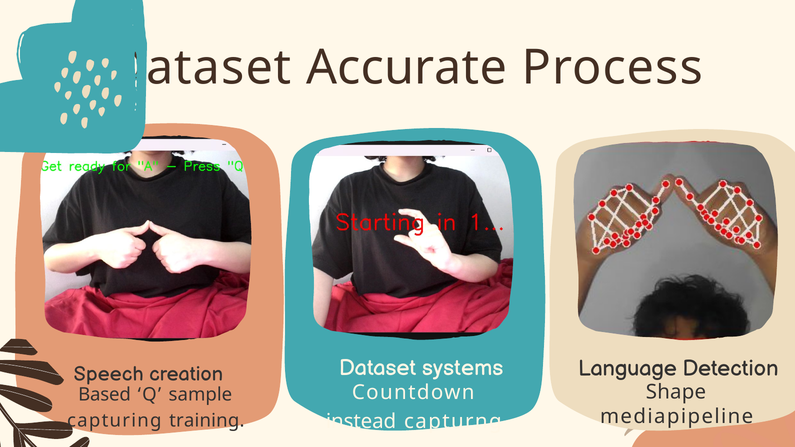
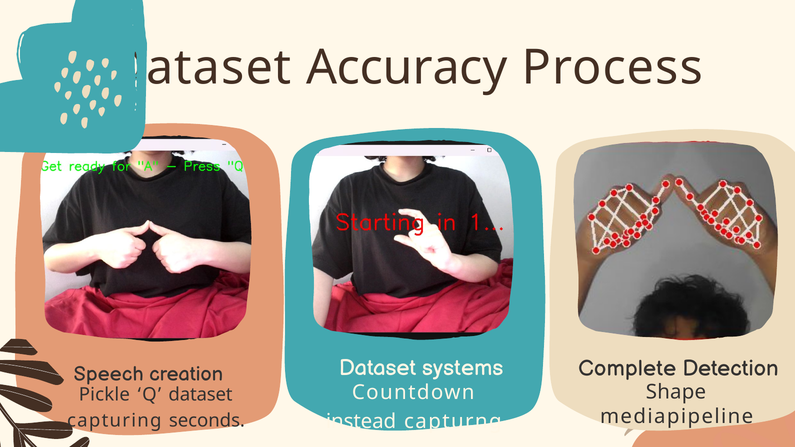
Accurate: Accurate -> Accuracy
Language: Language -> Complete
Based: Based -> Pickle
Q sample: sample -> dataset
training: training -> seconds
